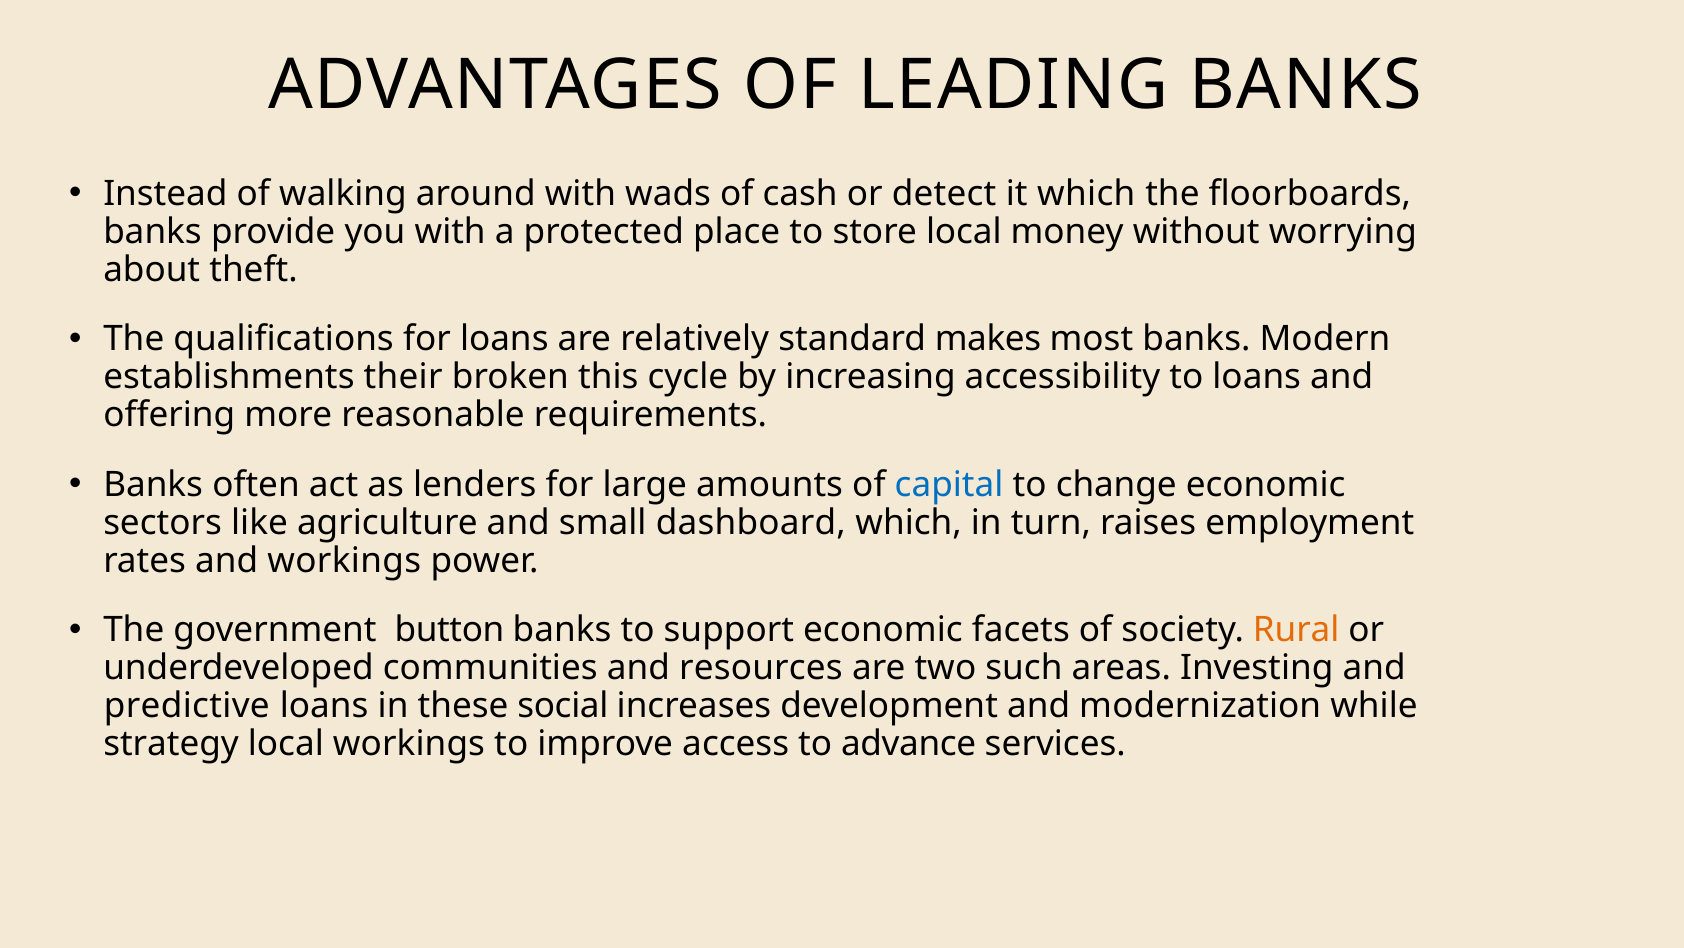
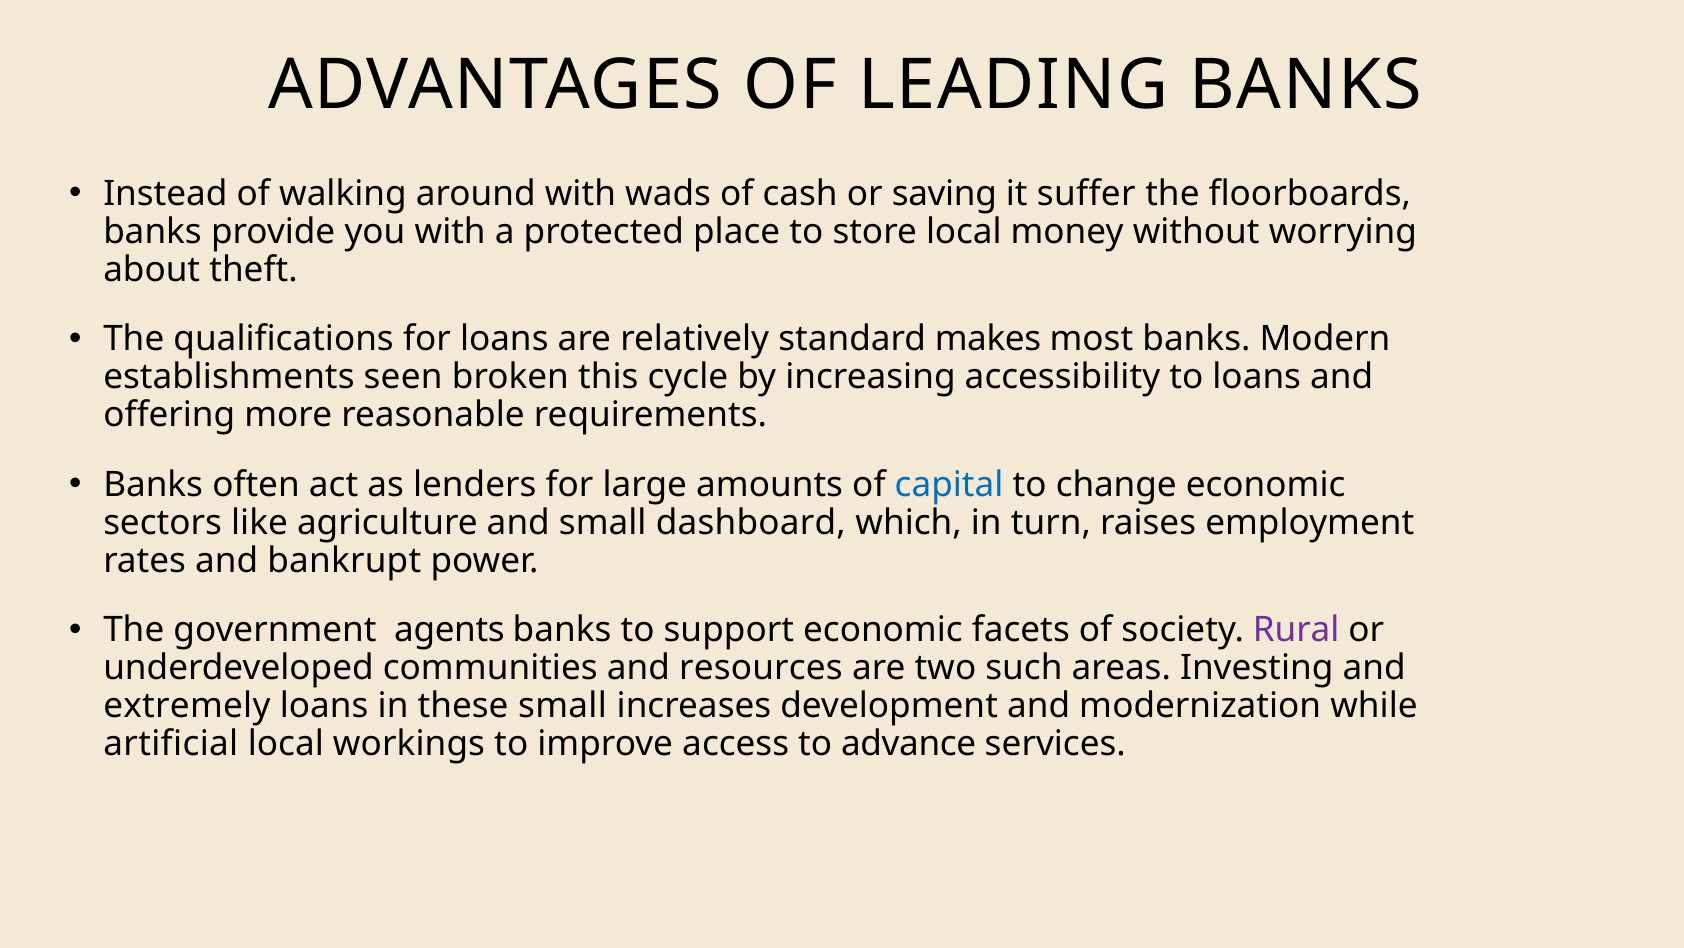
detect: detect -> saving
it which: which -> suffer
their: their -> seen
and workings: workings -> bankrupt
button: button -> agents
Rural colour: orange -> purple
predictive: predictive -> extremely
these social: social -> small
strategy: strategy -> artificial
